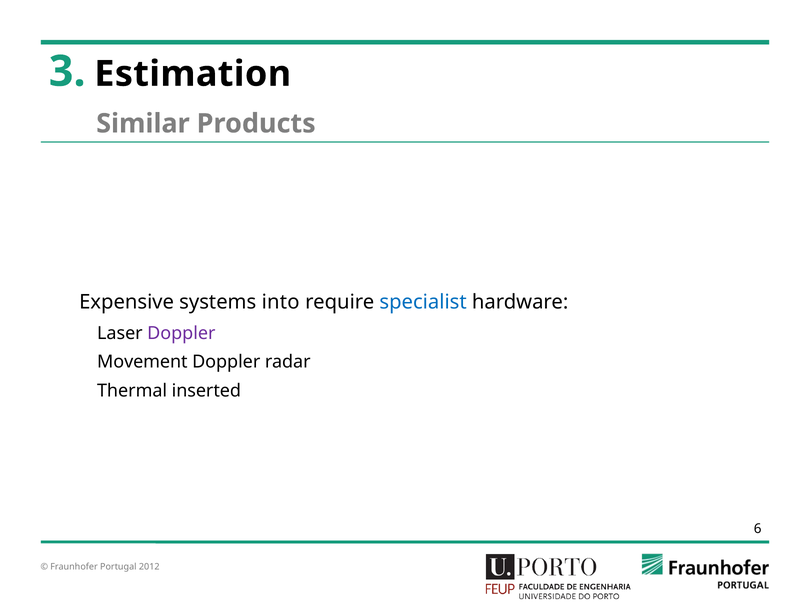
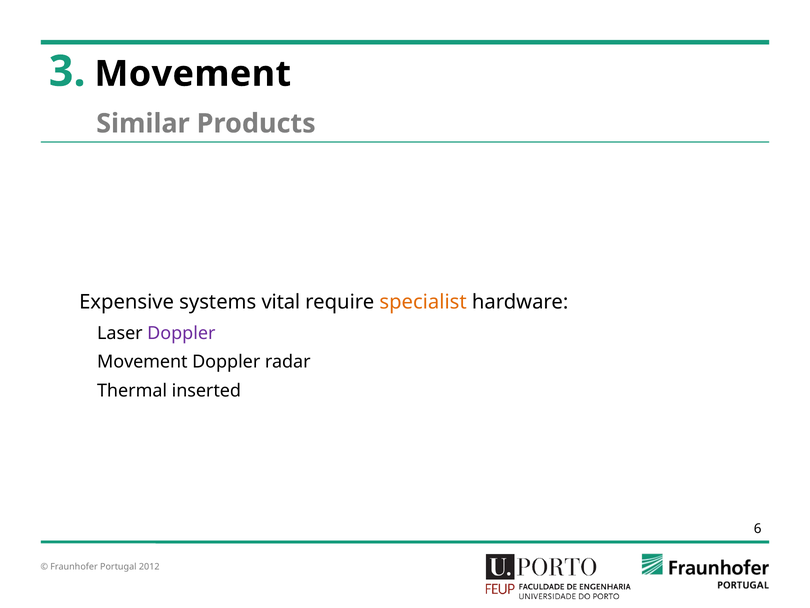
Estimation at (193, 74): Estimation -> Movement
into: into -> vital
specialist colour: blue -> orange
